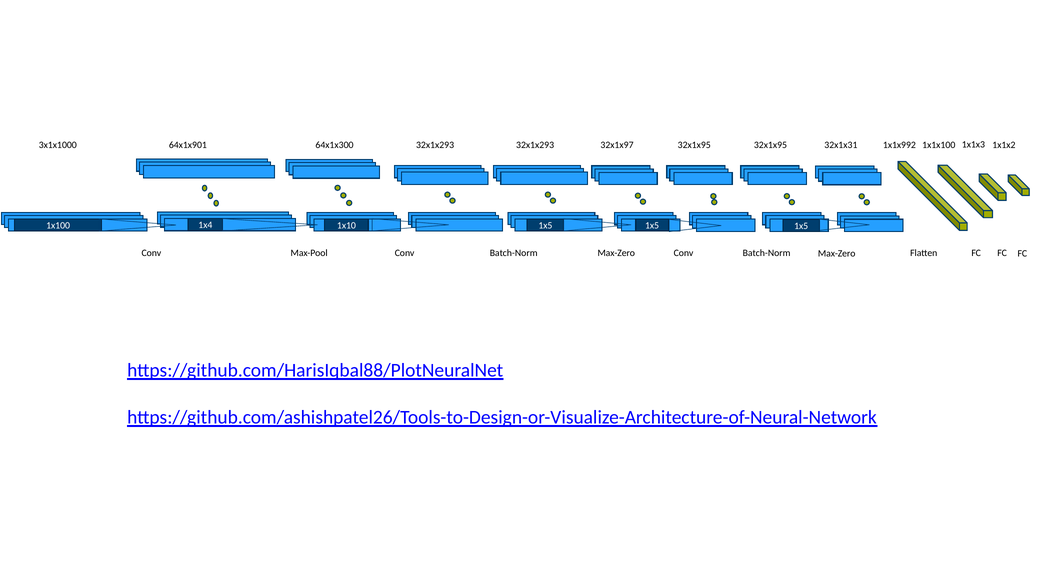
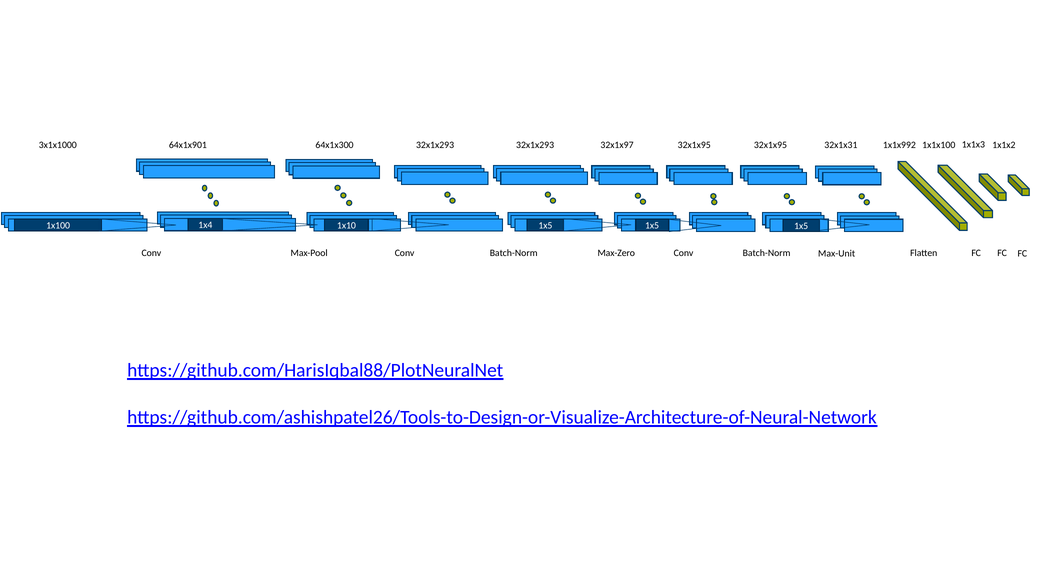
Max-Zero at (837, 253): Max-Zero -> Max-Unit
